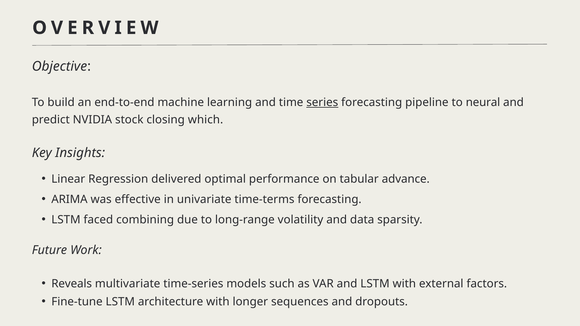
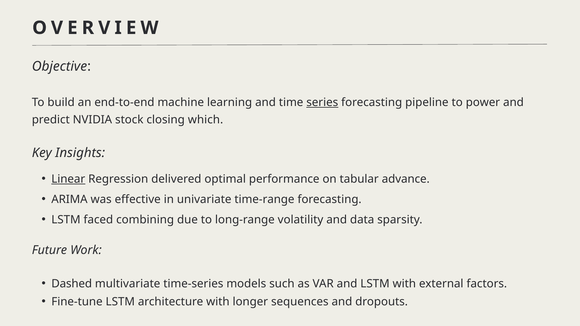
neural: neural -> power
Linear underline: none -> present
time-terms: time-terms -> time-range
Reveals: Reveals -> Dashed
